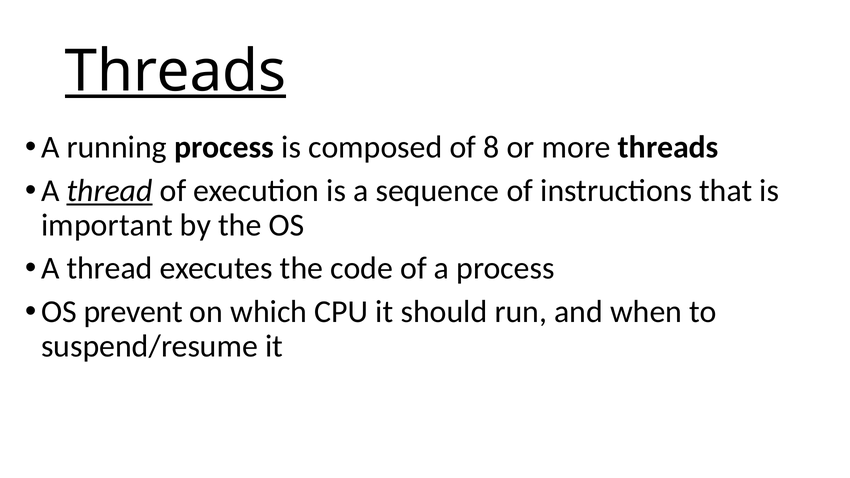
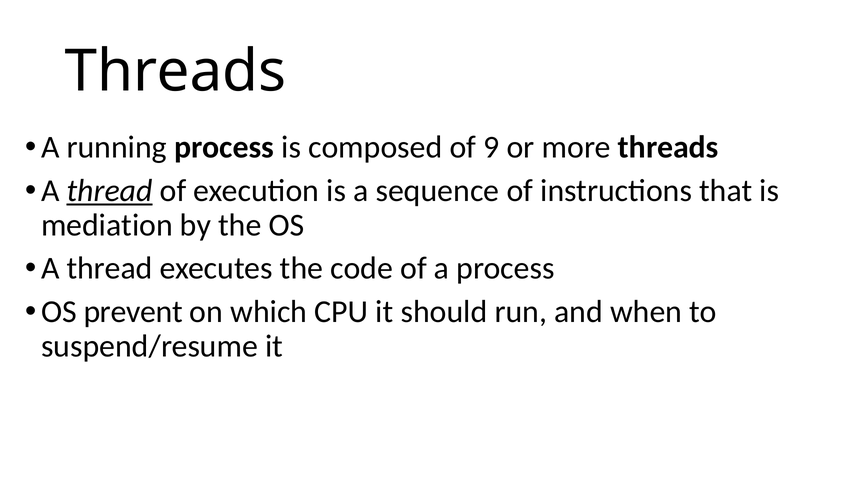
Threads at (175, 71) underline: present -> none
8: 8 -> 9
important: important -> mediation
